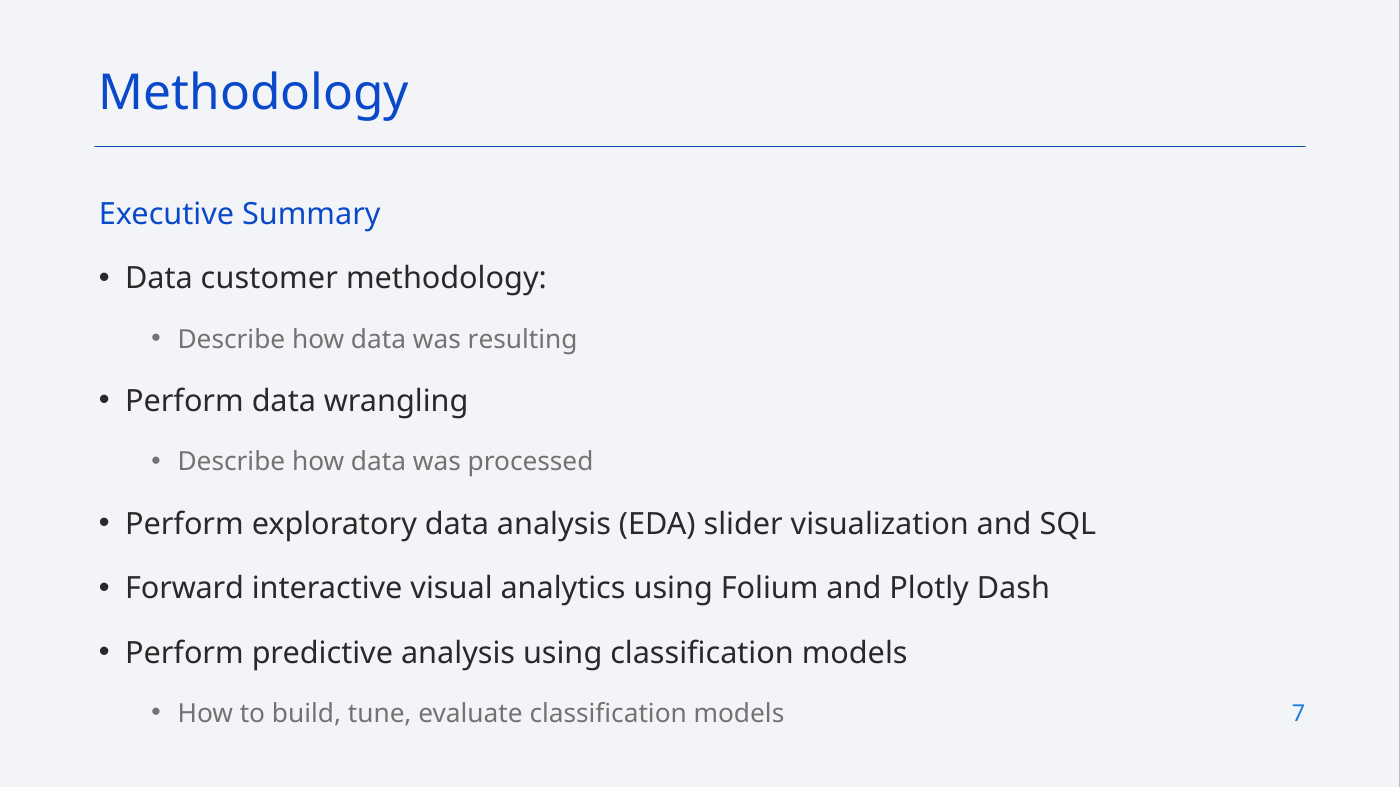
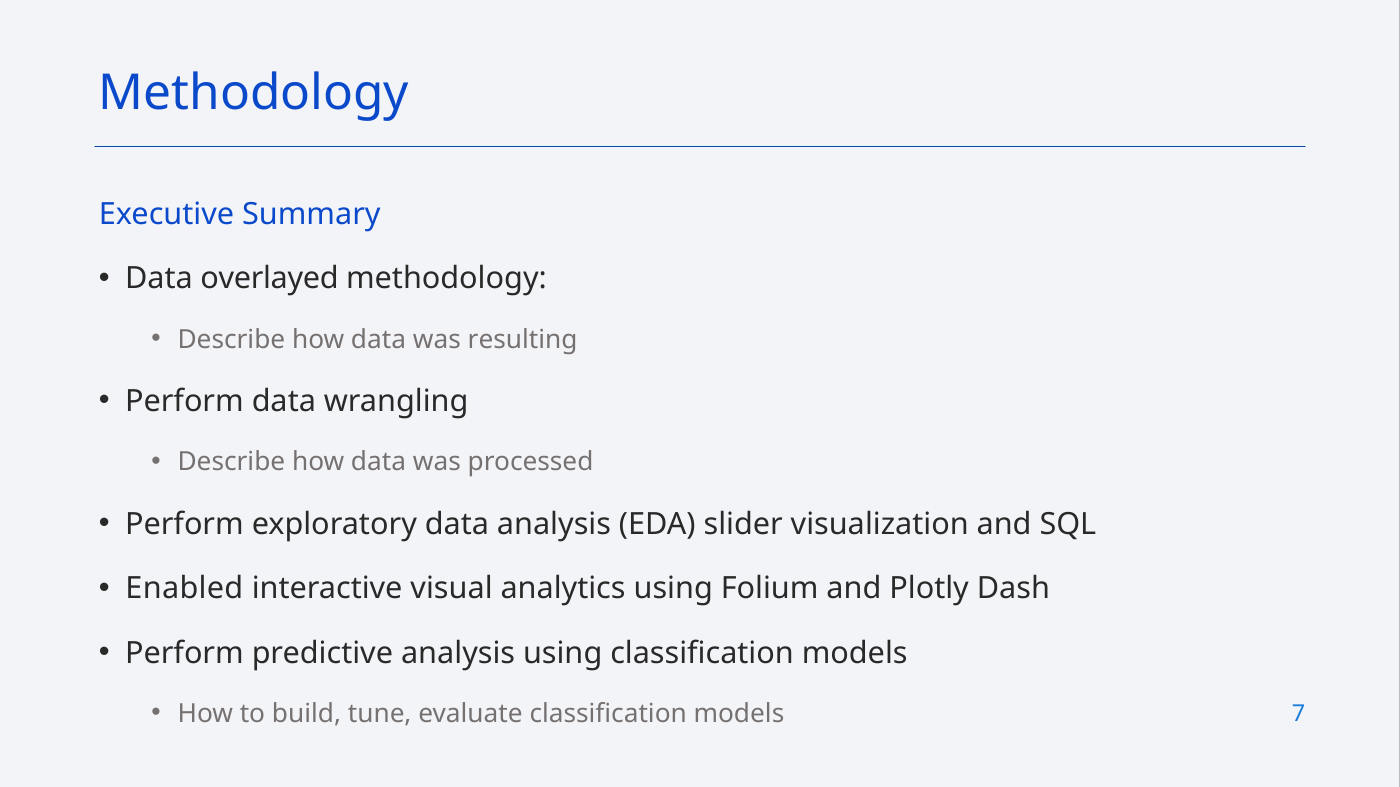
customer: customer -> overlayed
Forward: Forward -> Enabled
